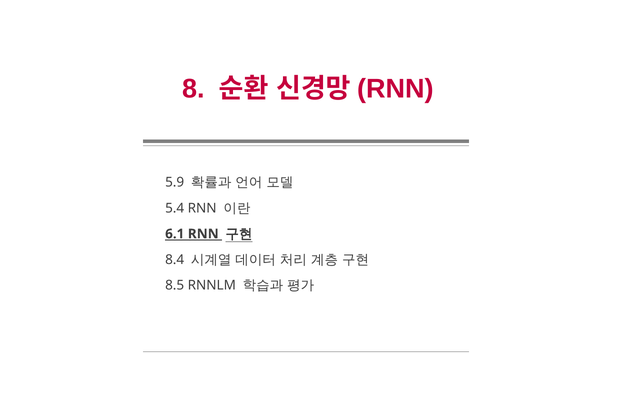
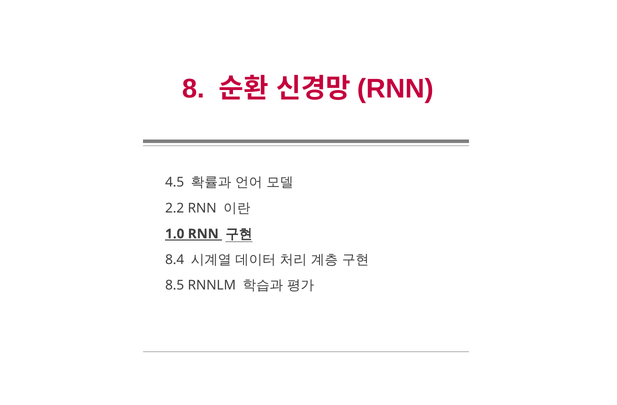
5.9: 5.9 -> 4.5
5.4: 5.4 -> 2.2
6.1: 6.1 -> 1.0
